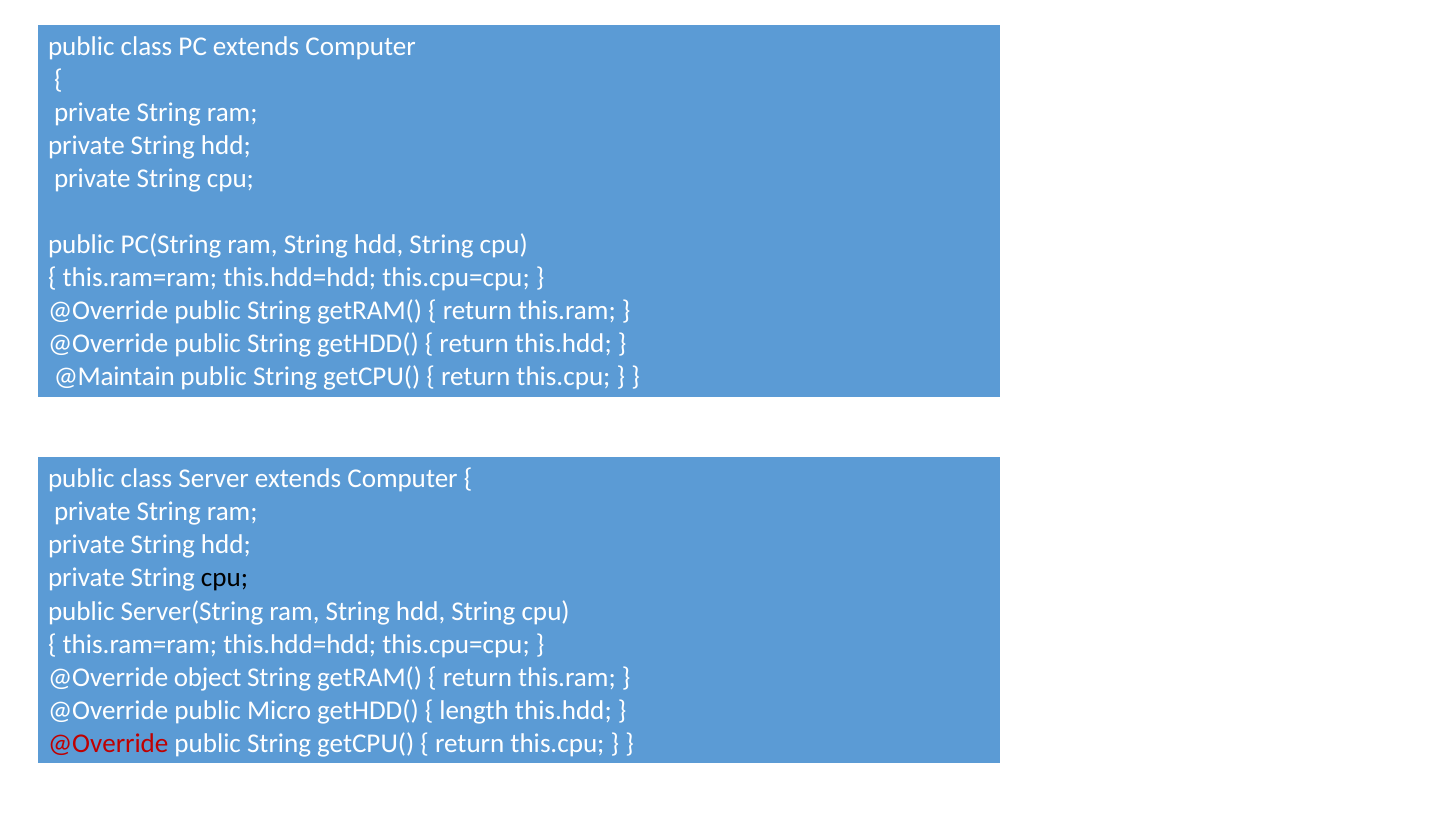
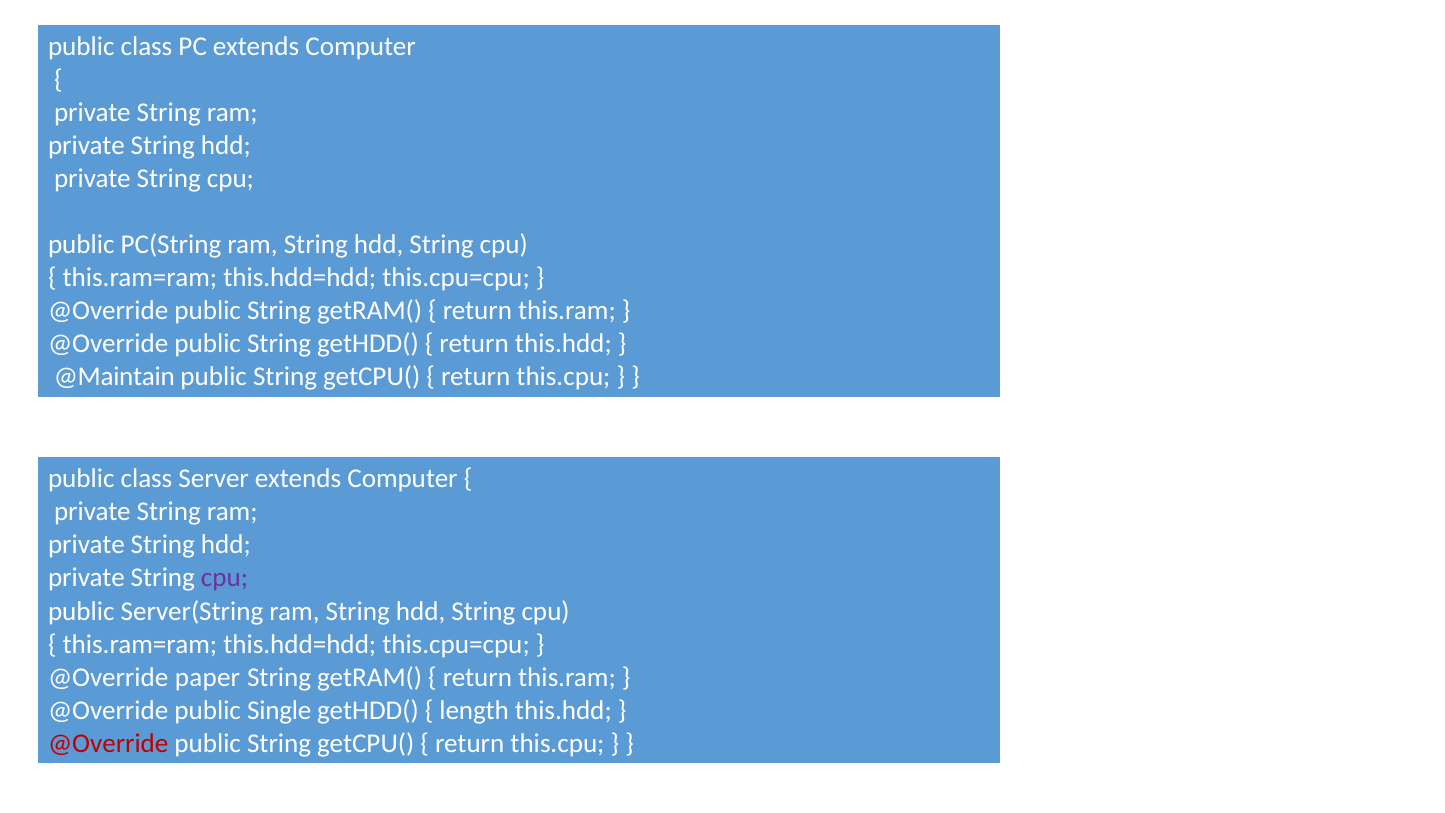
cpu at (224, 578) colour: black -> purple
object: object -> paper
Micro: Micro -> Single
